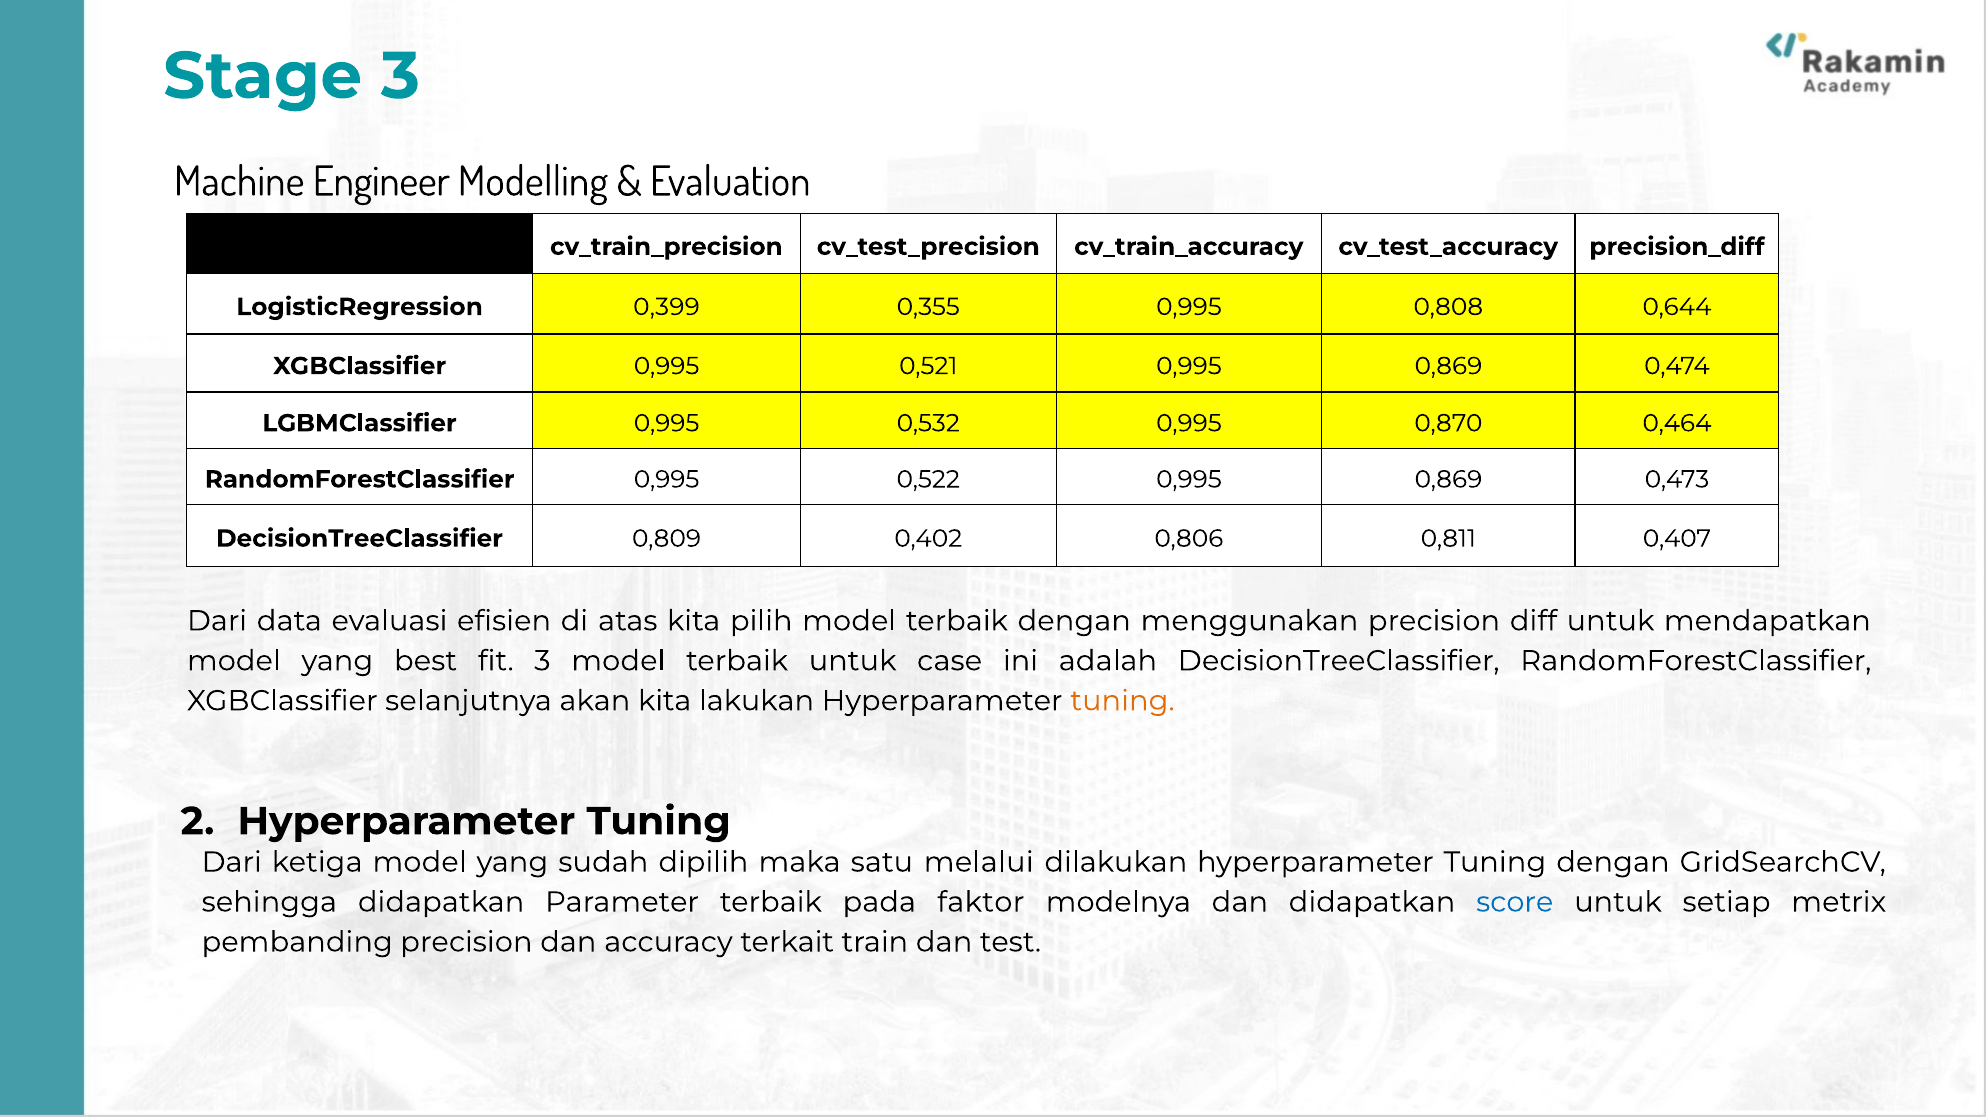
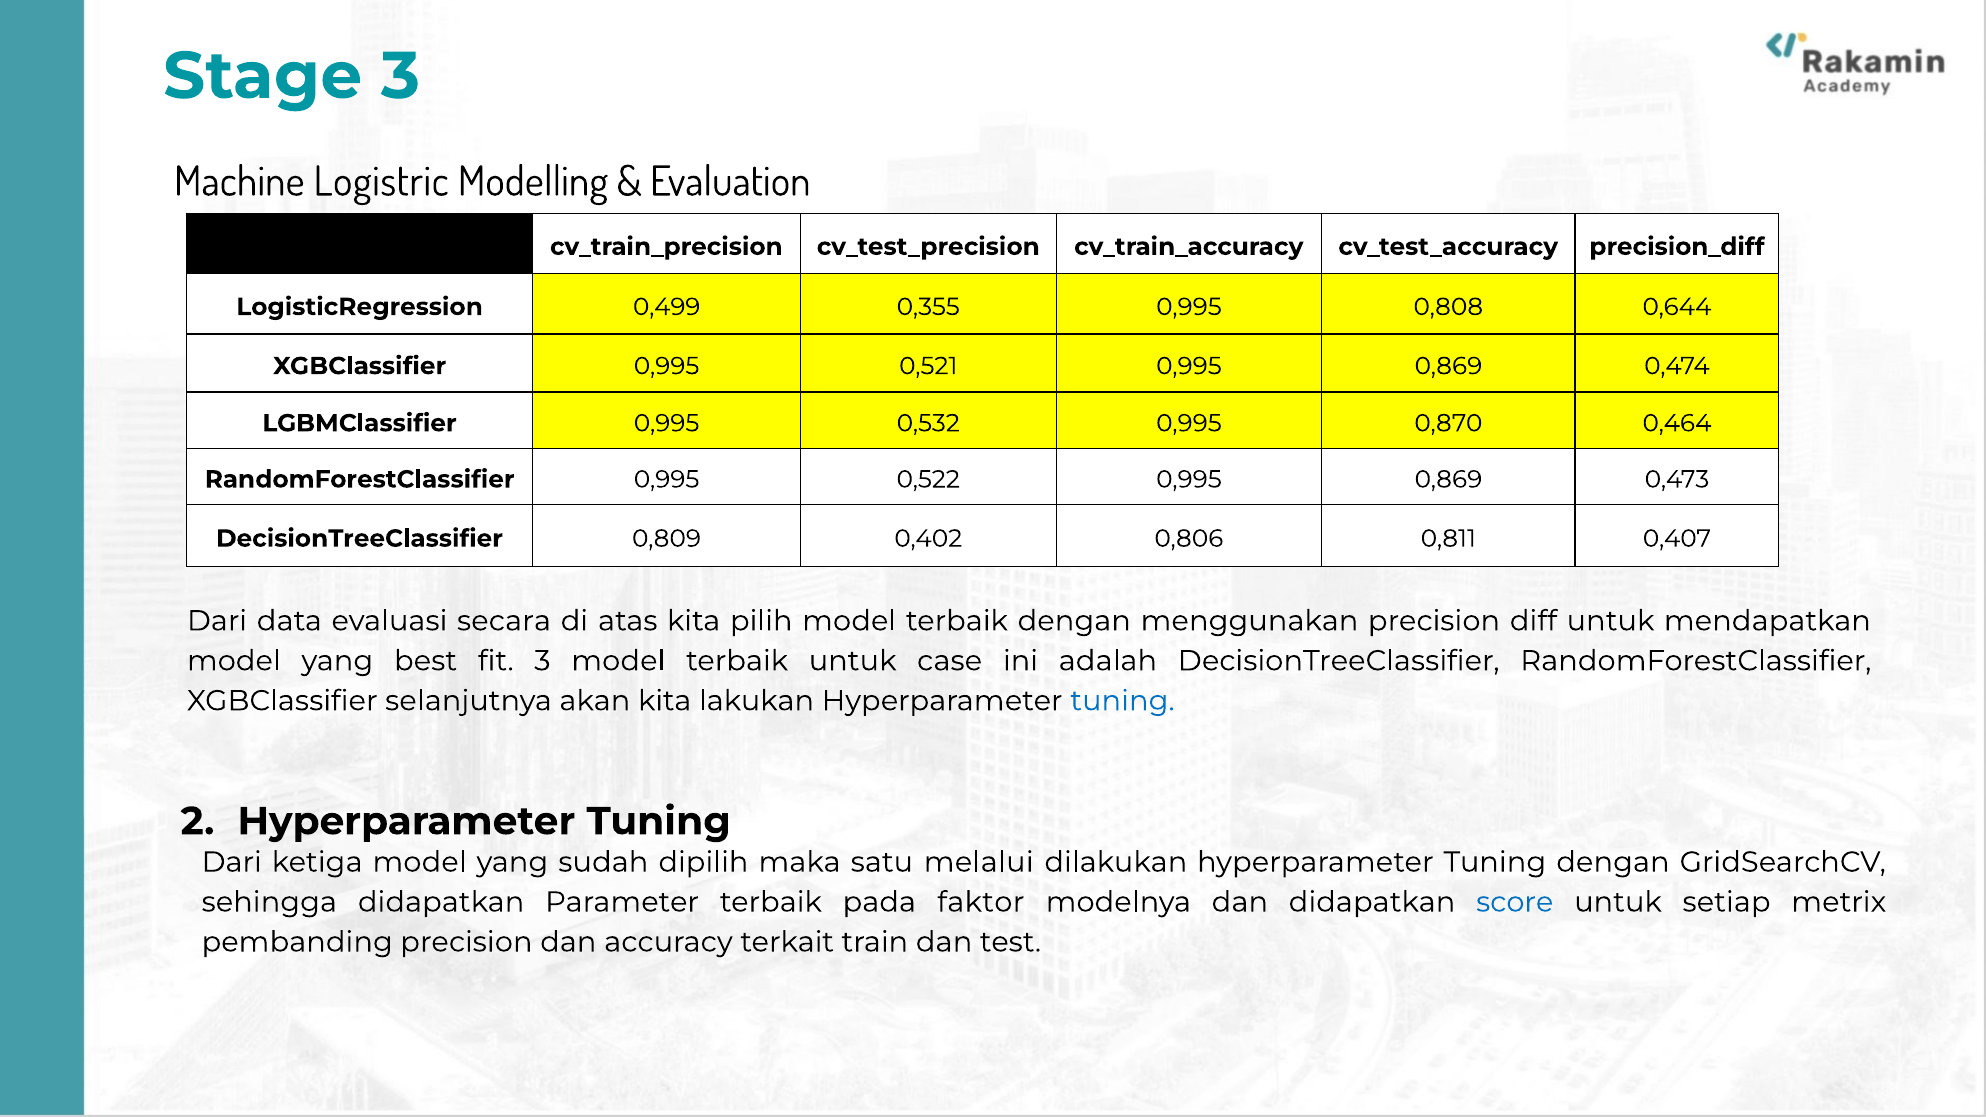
Engineer: Engineer -> Logistric
0,399: 0,399 -> 0,499
efisien: efisien -> secara
tuning at (1122, 701) colour: orange -> blue
